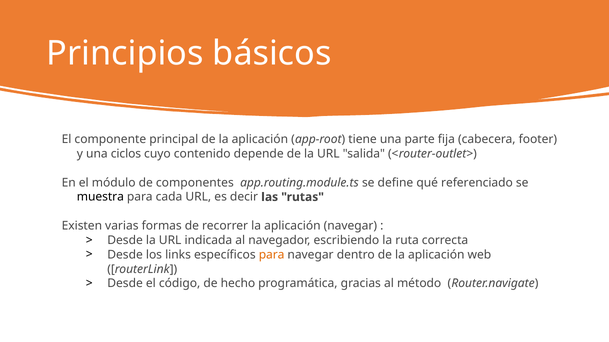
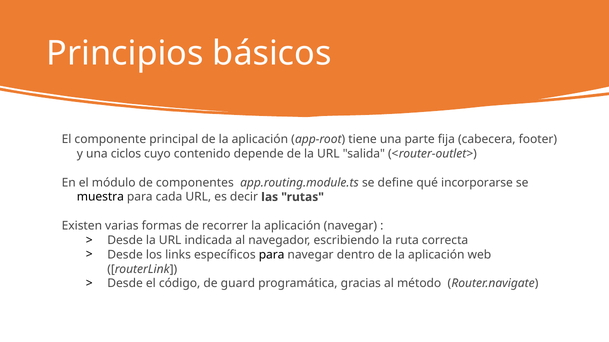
referenciado: referenciado -> incorporarse
para at (272, 255) colour: orange -> black
hecho: hecho -> guard
